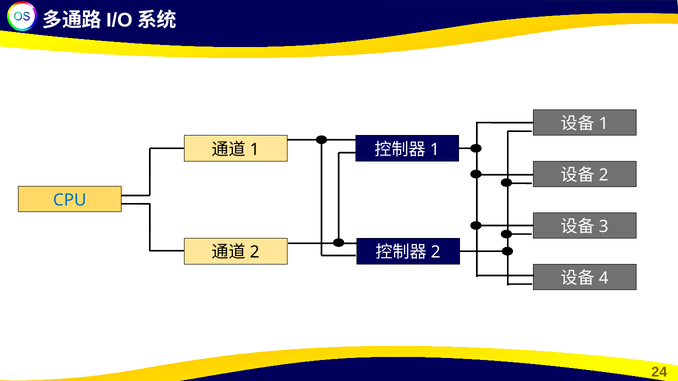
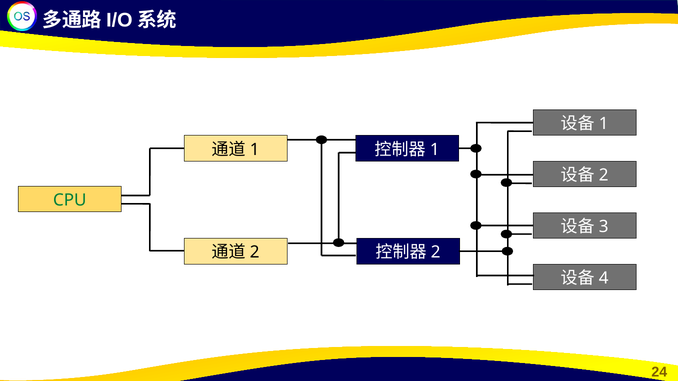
CPU colour: blue -> green
